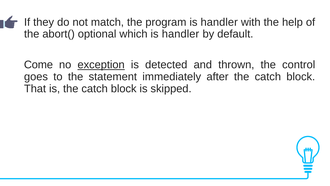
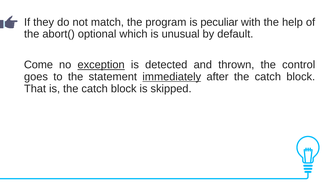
program is handler: handler -> peculiar
which is handler: handler -> unusual
immediately underline: none -> present
